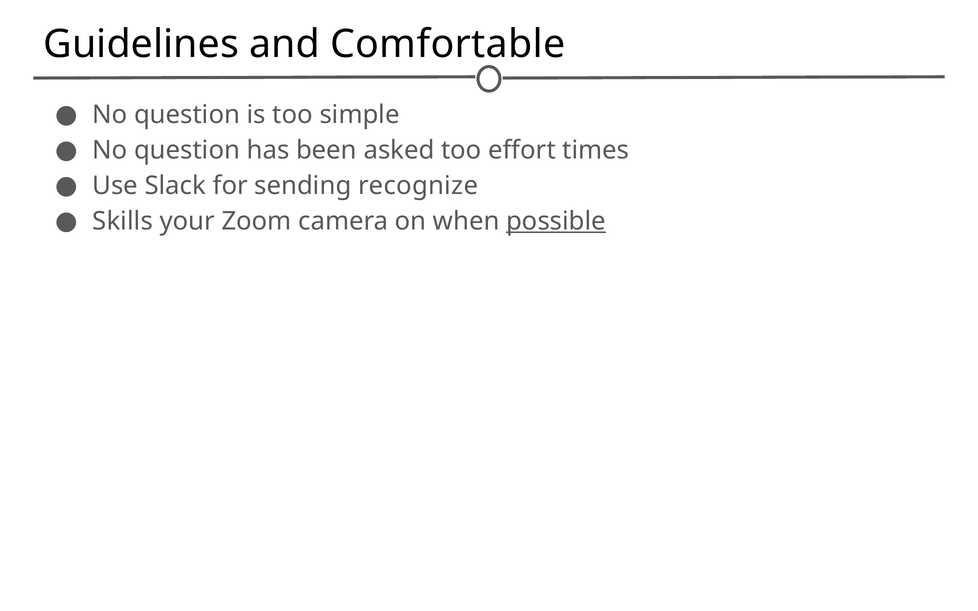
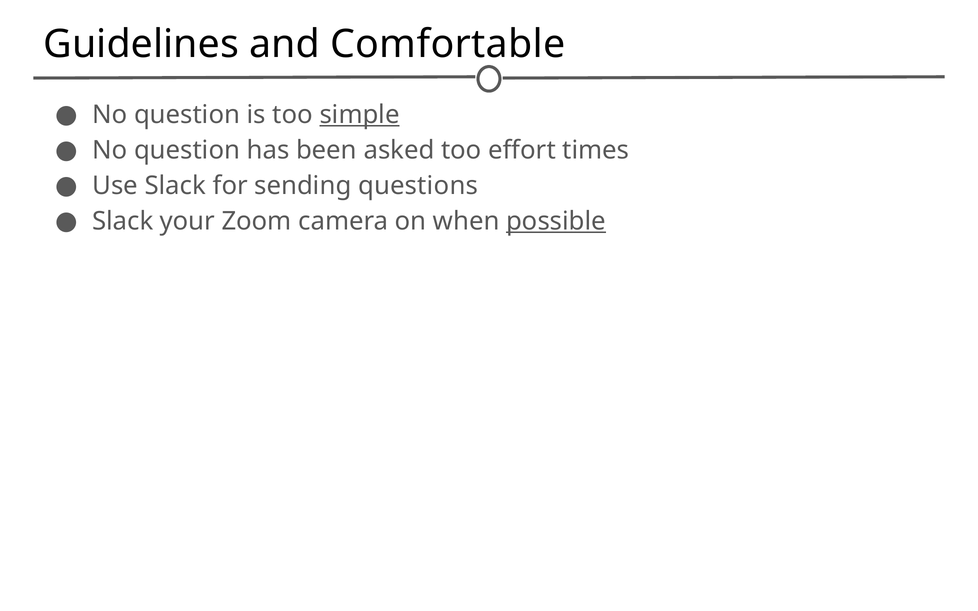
simple underline: none -> present
recognize: recognize -> questions
Skills at (123, 221): Skills -> Slack
